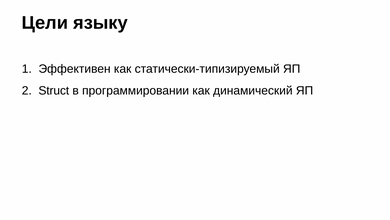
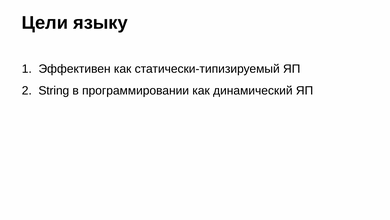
Struct: Struct -> String
